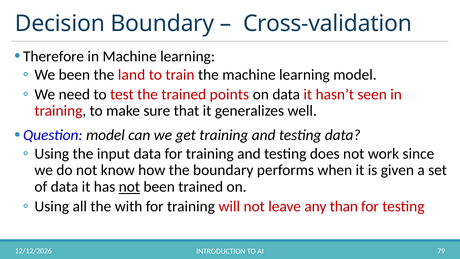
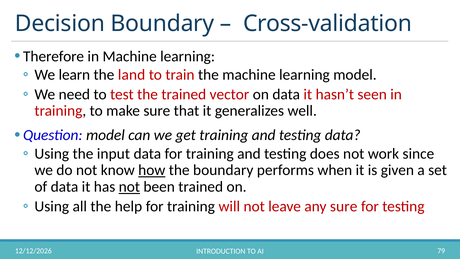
We been: been -> learn
points: points -> vector
how underline: none -> present
with: with -> help
any than: than -> sure
